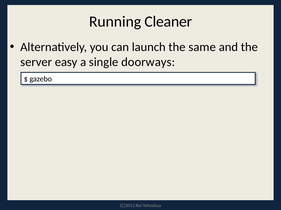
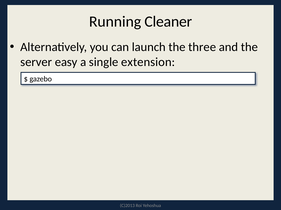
same: same -> three
doorways: doorways -> extension
